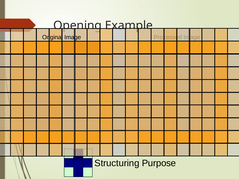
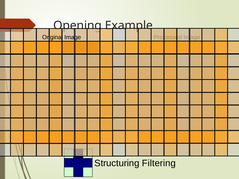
Purpose: Purpose -> Filtering
